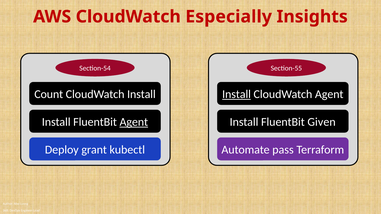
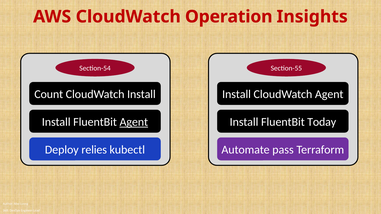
Especially: Especially -> Operation
Install at (237, 94) underline: present -> none
Given: Given -> Today
grant: grant -> relies
